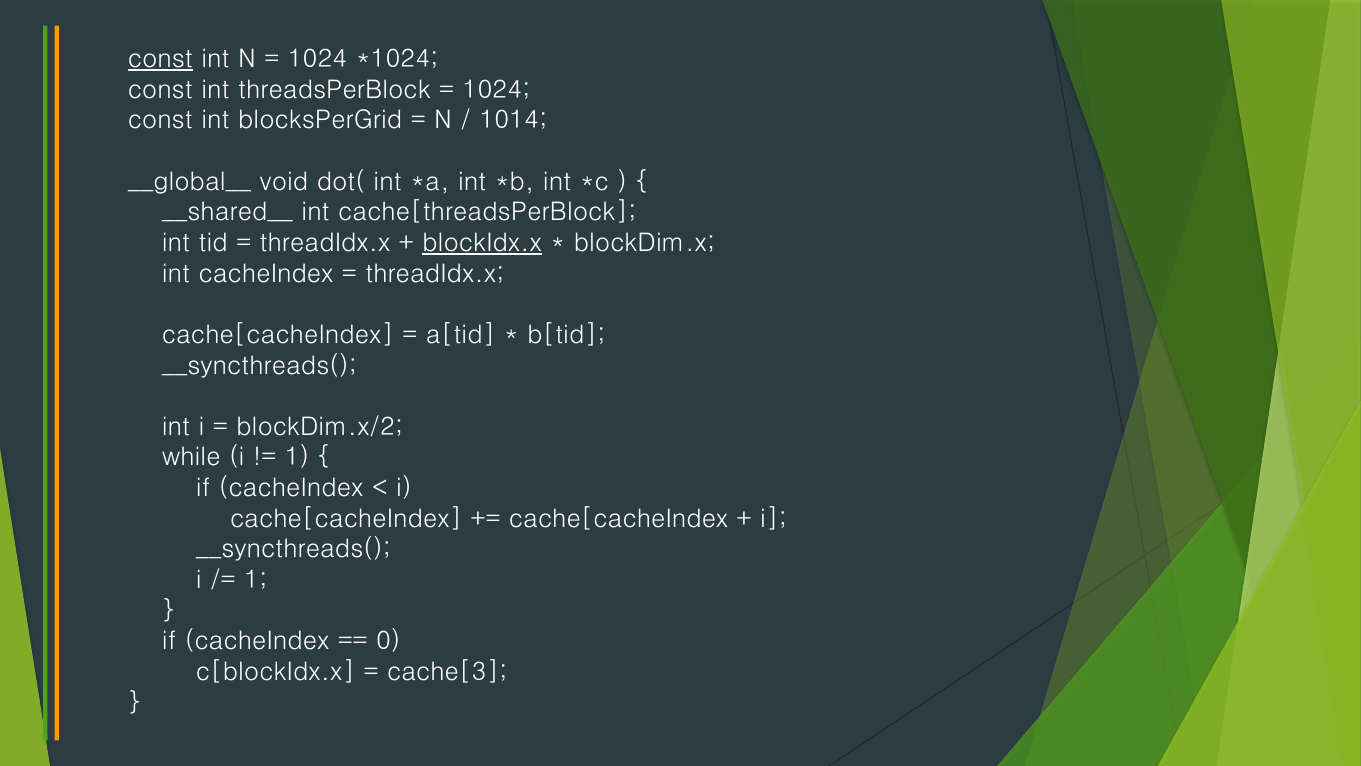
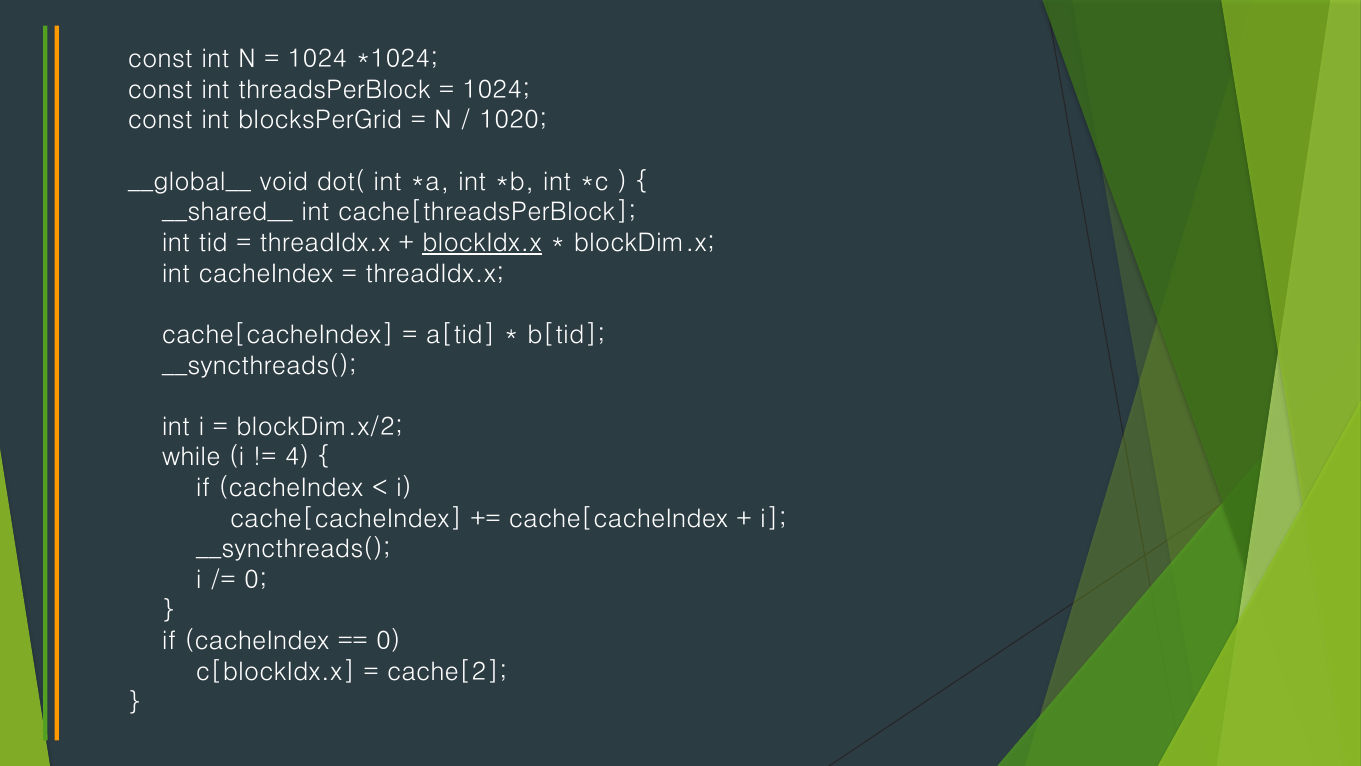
const at (160, 59) underline: present -> none
1014: 1014 -> 1020
1 at (297, 457): 1 -> 4
1 at (256, 580): 1 -> 0
cache[3: cache[3 -> cache[2
